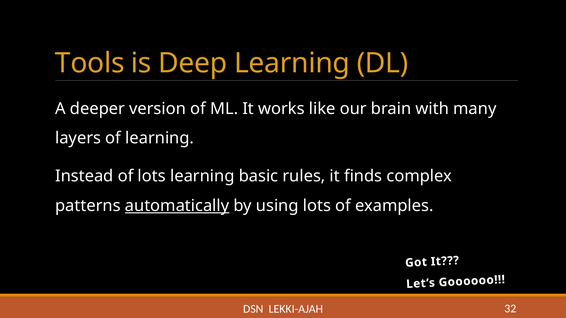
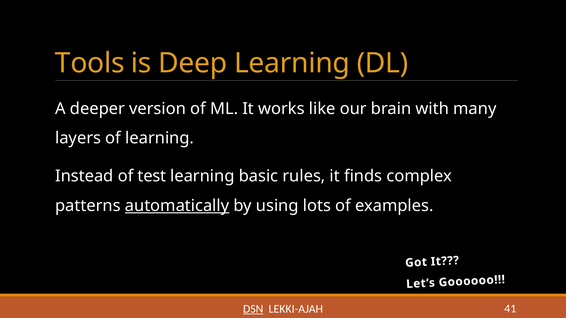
of lots: lots -> test
DSN underline: none -> present
32: 32 -> 41
